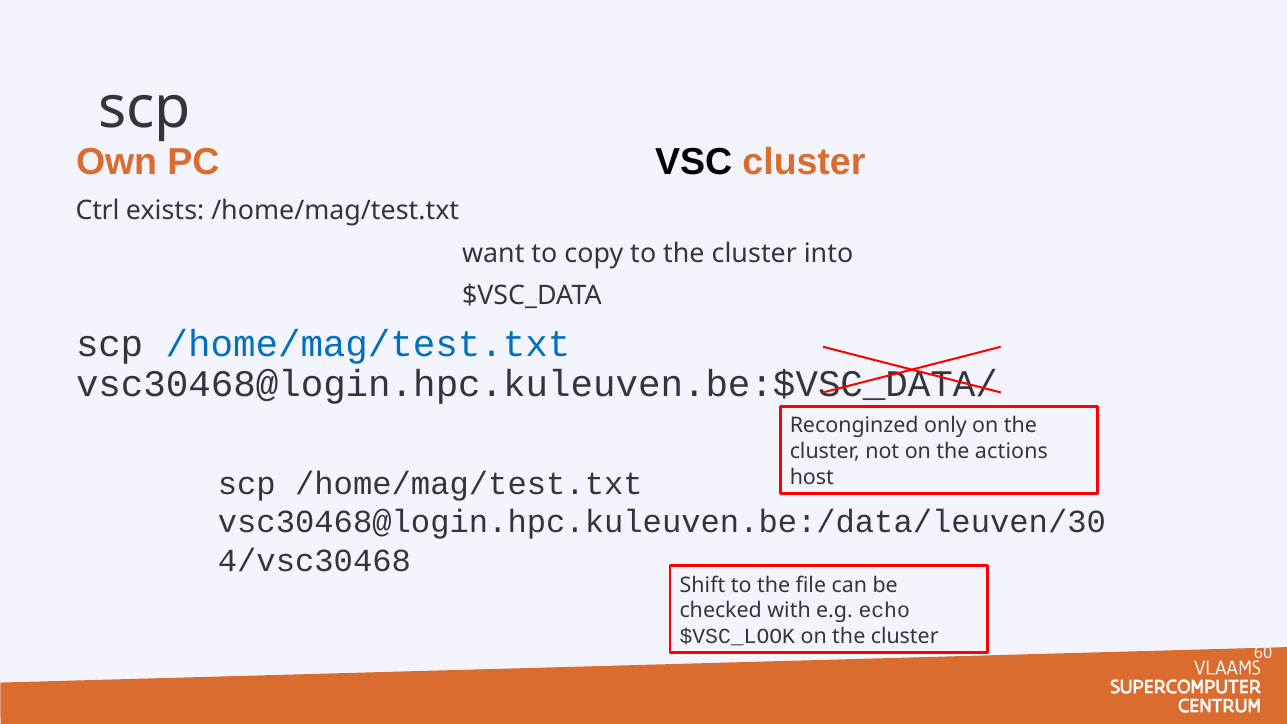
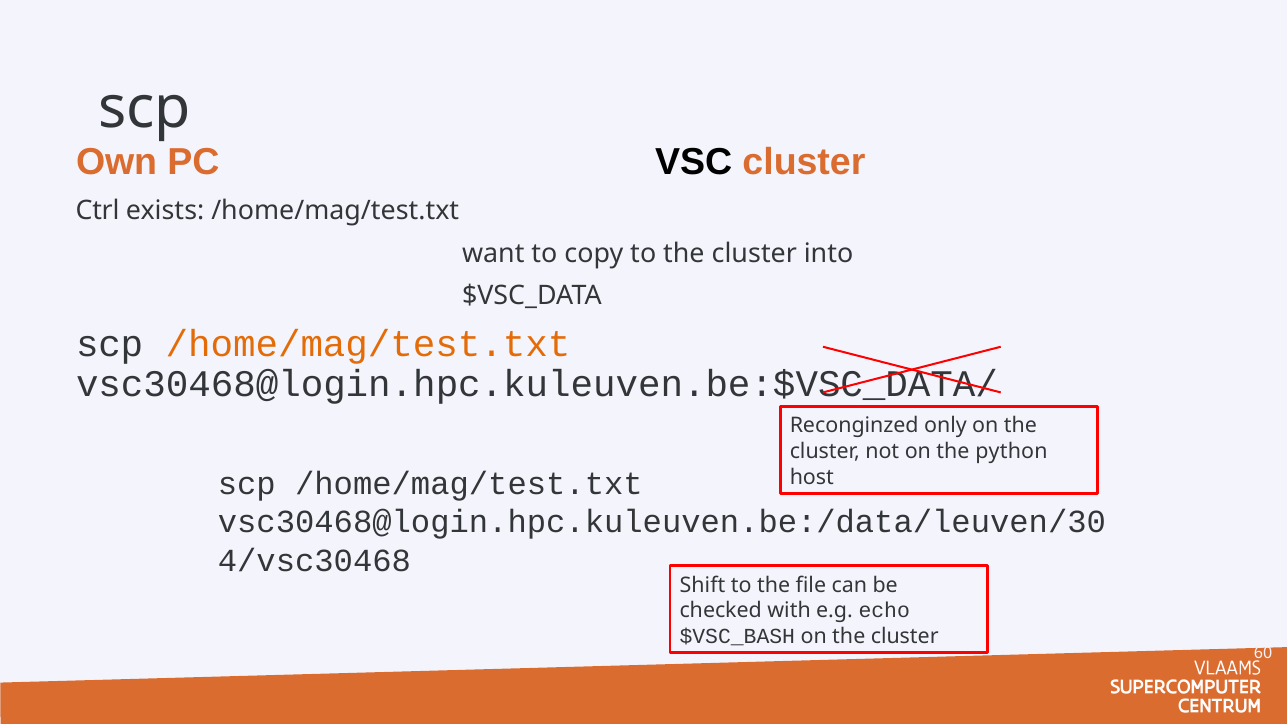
/home/mag/test.txt at (368, 344) colour: blue -> orange
actions: actions -> python
$VSC_LOOK: $VSC_LOOK -> $VSC_BASH
